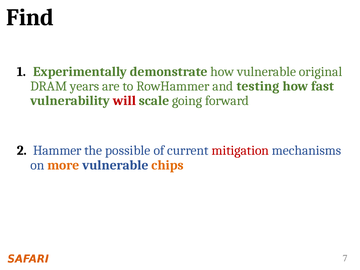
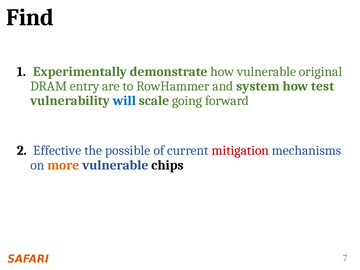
years: years -> entry
testing: testing -> system
fast: fast -> test
will colour: red -> blue
Hammer: Hammer -> Effective
chips colour: orange -> black
